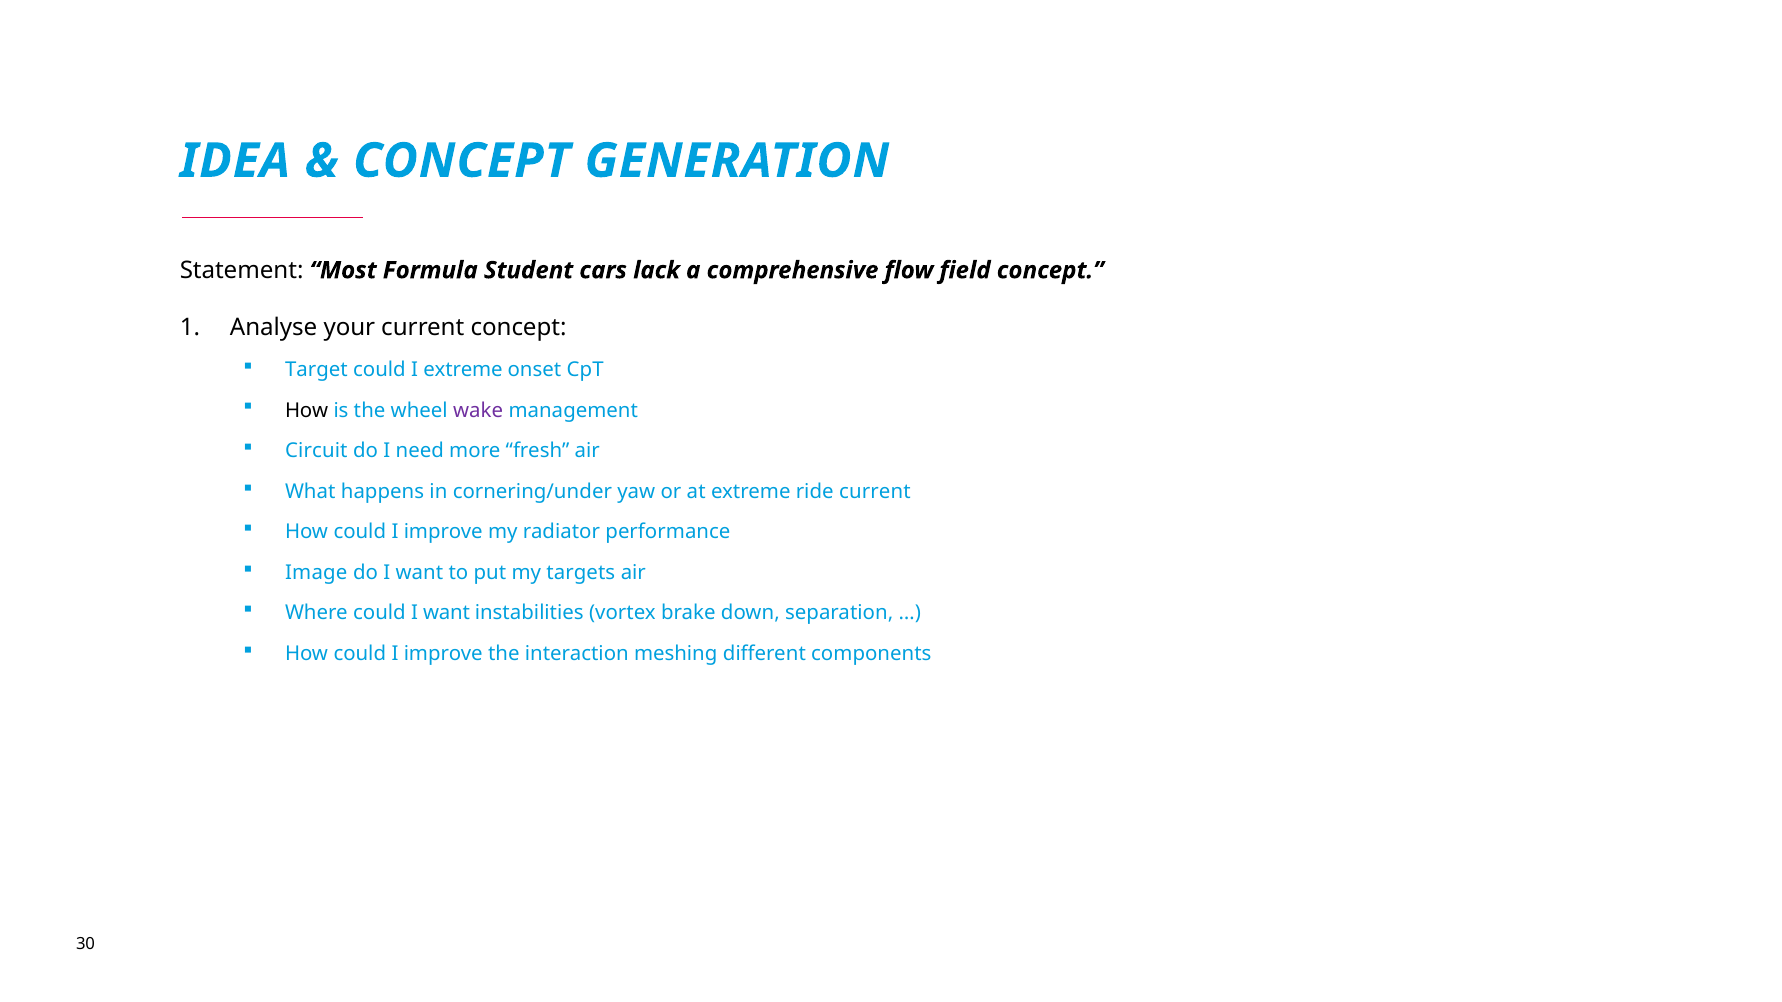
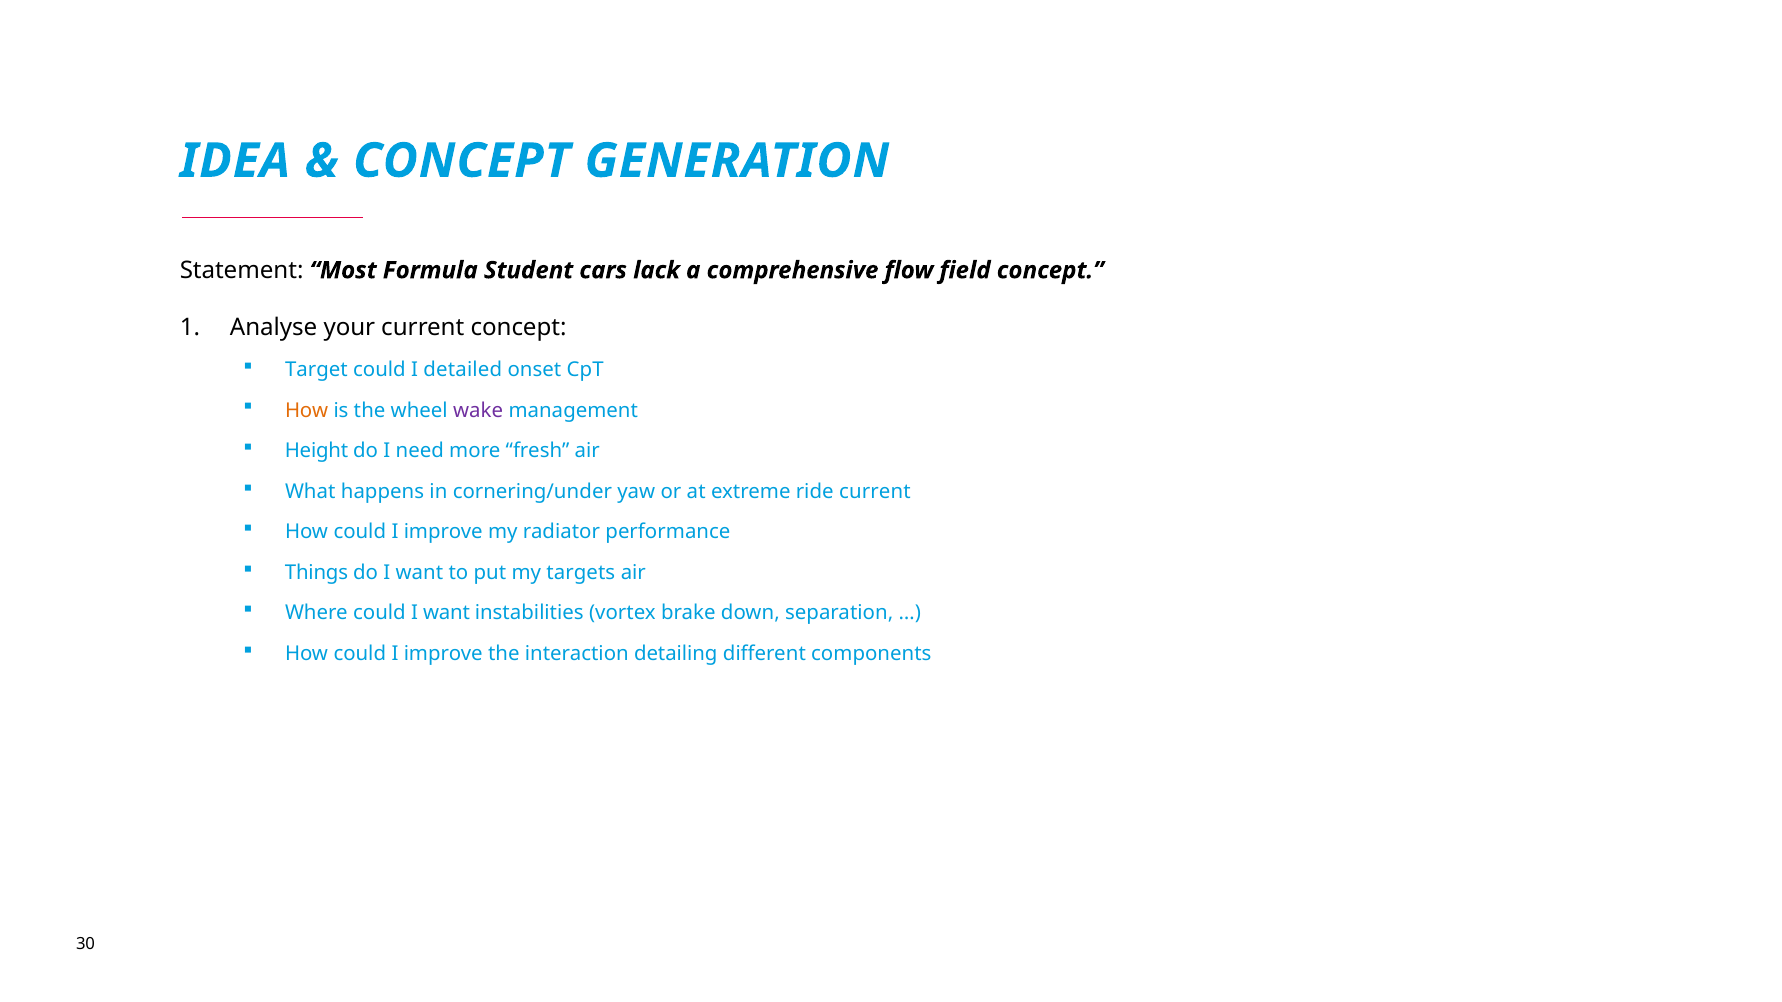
I extreme: extreme -> detailed
How at (307, 411) colour: black -> orange
Circuit: Circuit -> Height
Image: Image -> Things
meshing: meshing -> detailing
